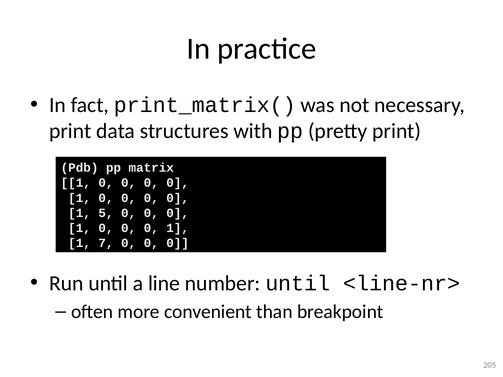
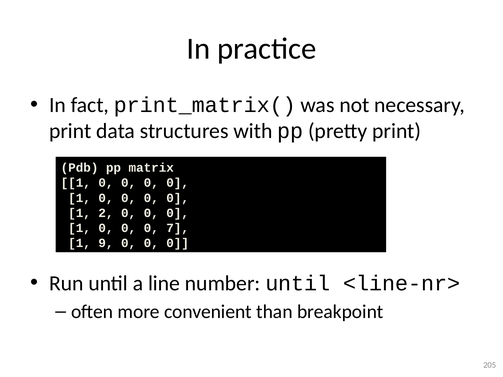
5: 5 -> 2
1 at (178, 228): 1 -> 7
7: 7 -> 9
